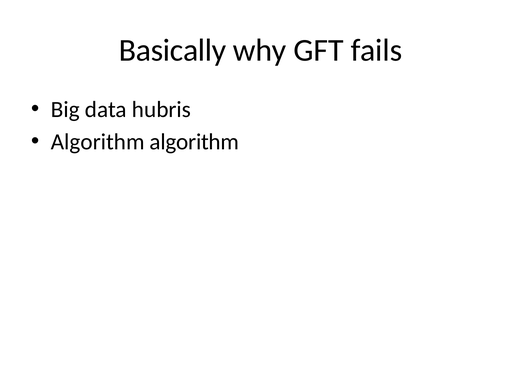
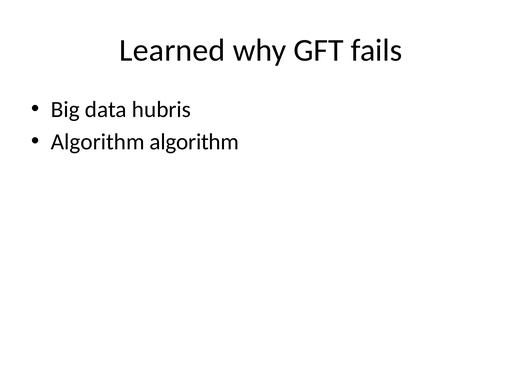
Basically: Basically -> Learned
